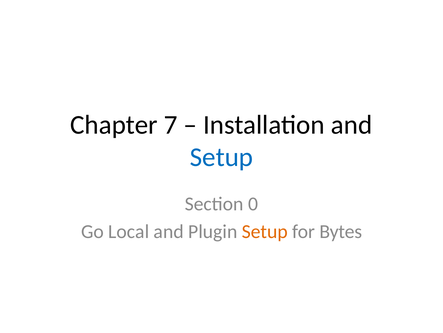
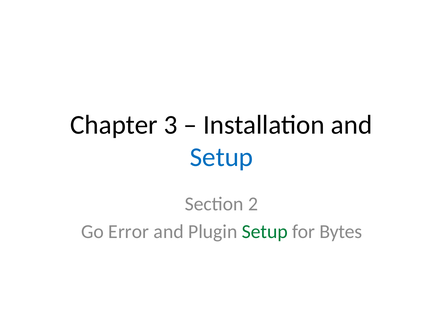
7: 7 -> 3
0: 0 -> 2
Local: Local -> Error
Setup at (265, 231) colour: orange -> green
